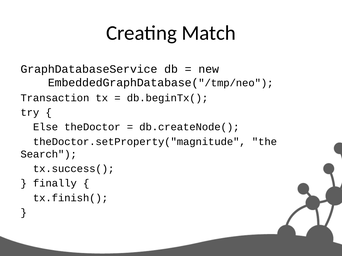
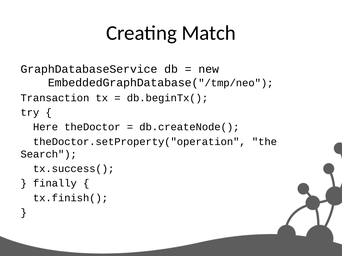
Else: Else -> Here
theDoctor.setProperty("magnitude: theDoctor.setProperty("magnitude -> theDoctor.setProperty("operation
